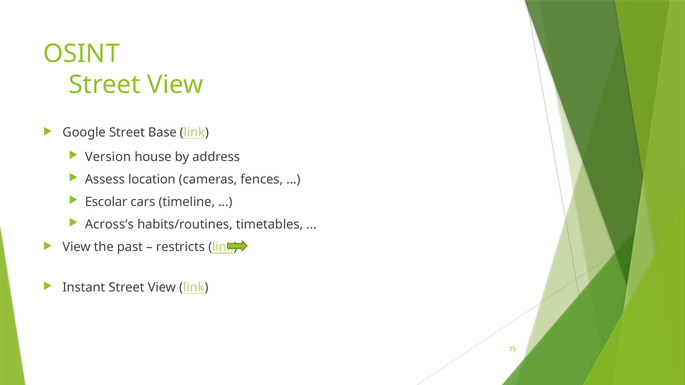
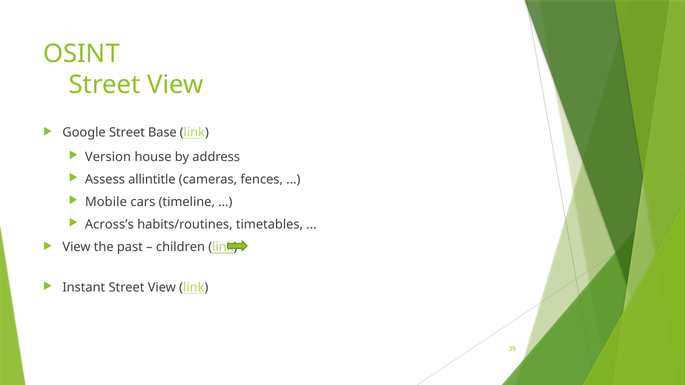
location: location -> allintitle
Escolar: Escolar -> Mobile
restricts: restricts -> children
